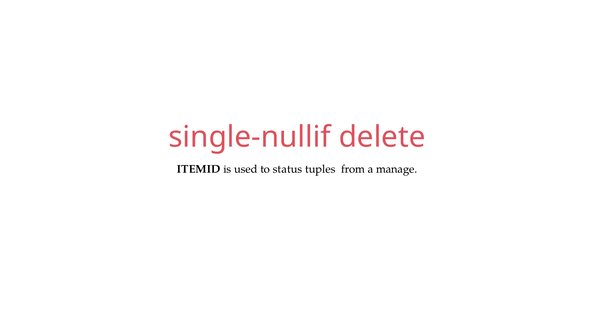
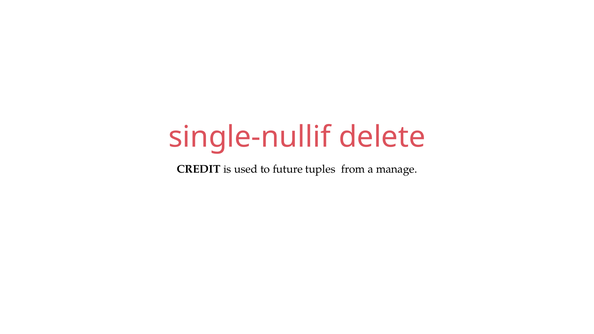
ITEMID: ITEMID -> CREDIT
status: status -> future
